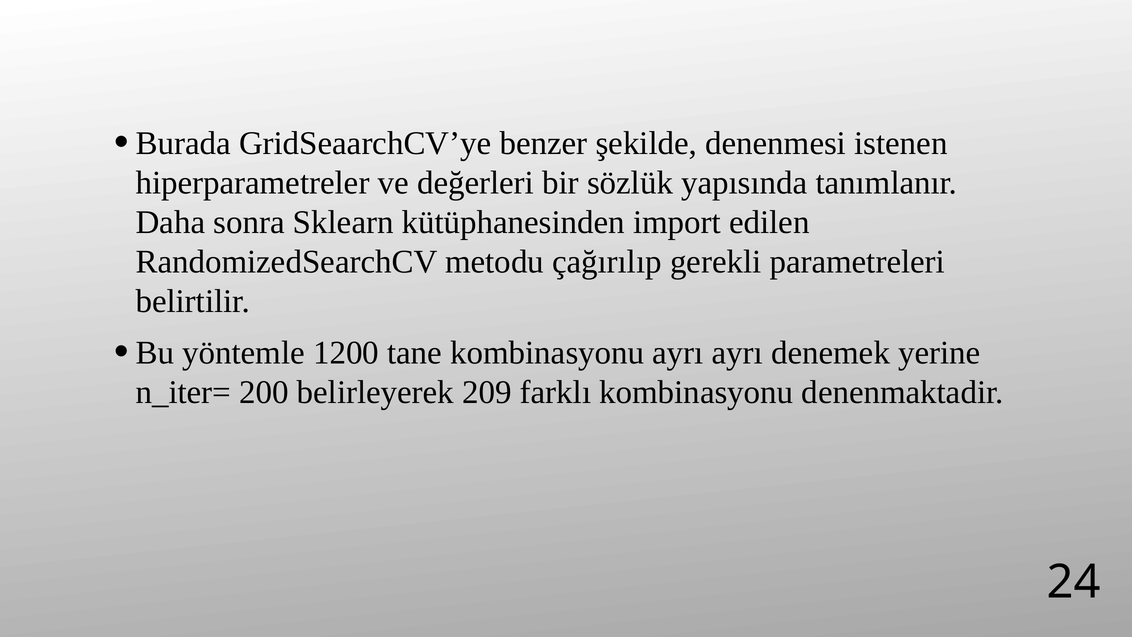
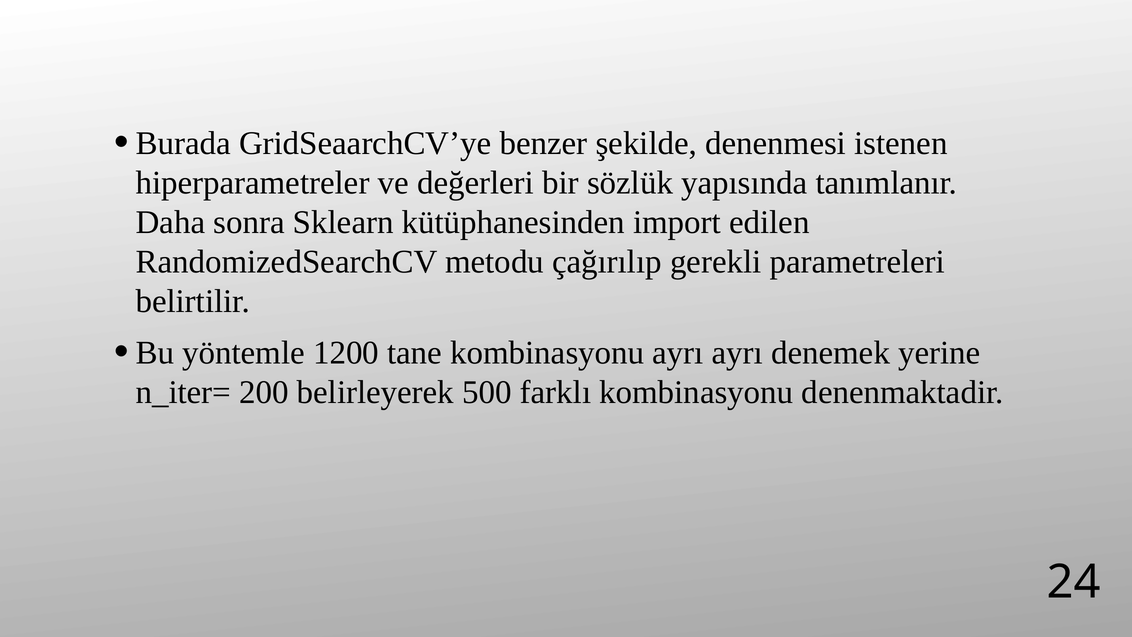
209: 209 -> 500
